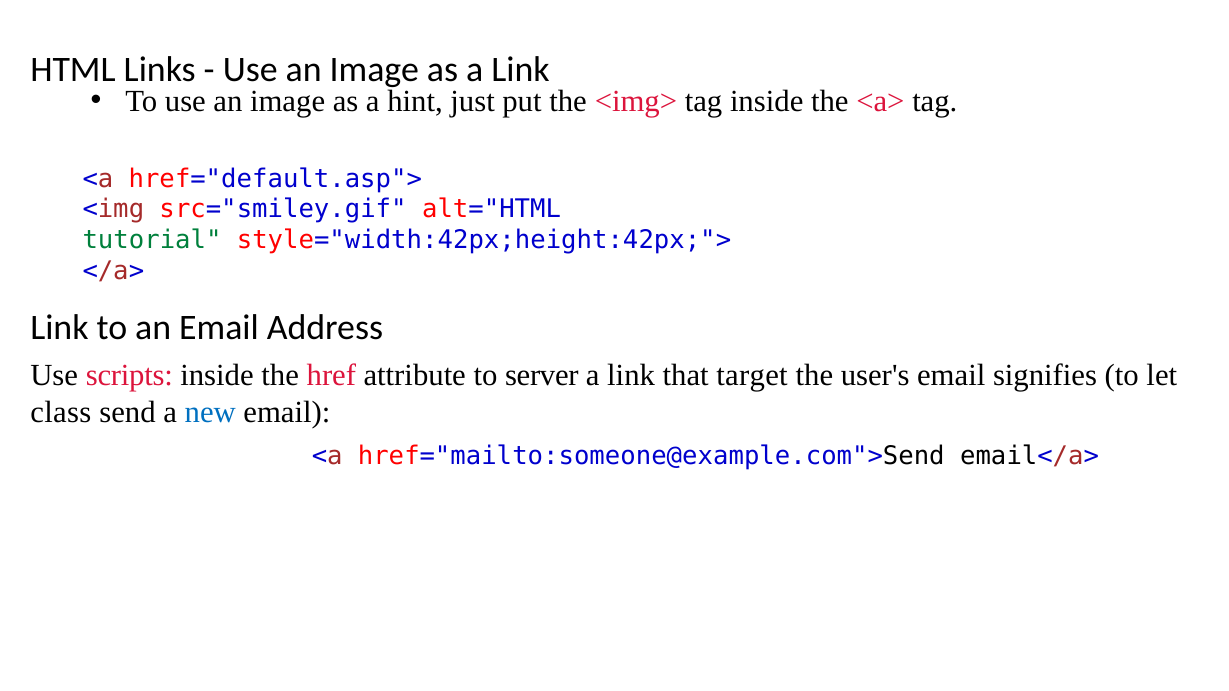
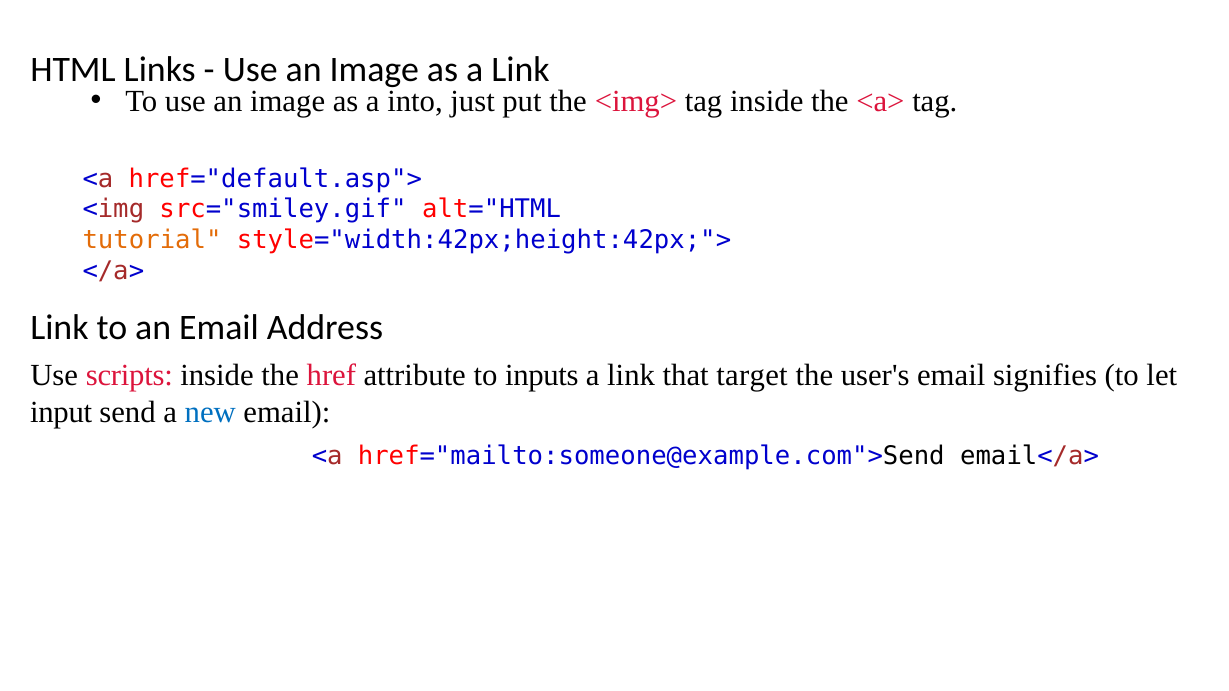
hint: hint -> into
tutorial colour: green -> orange
server: server -> inputs
class: class -> input
